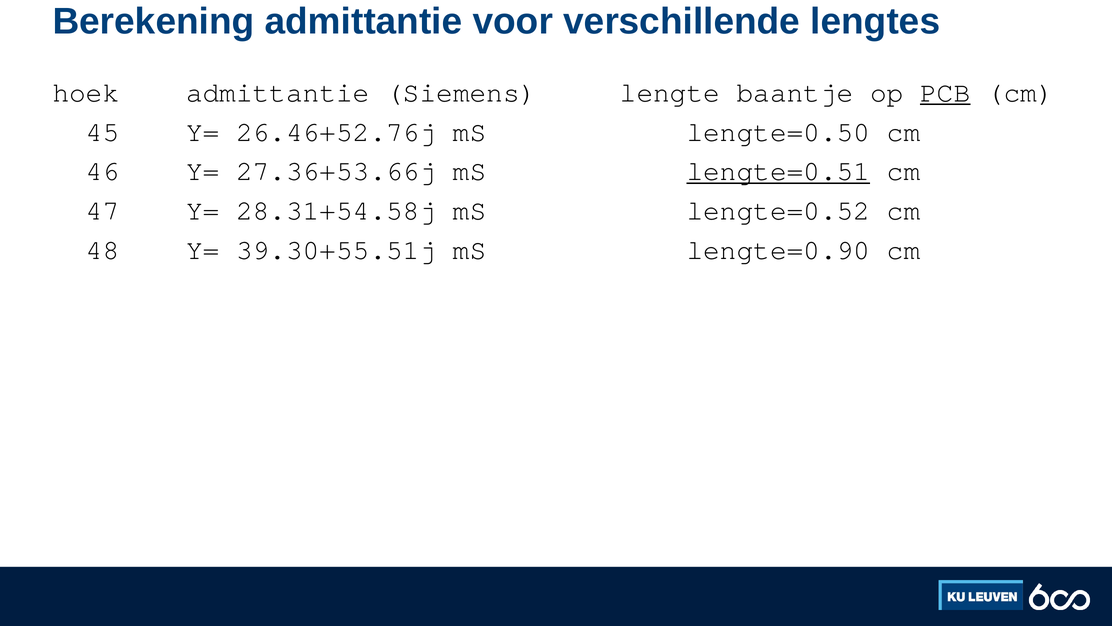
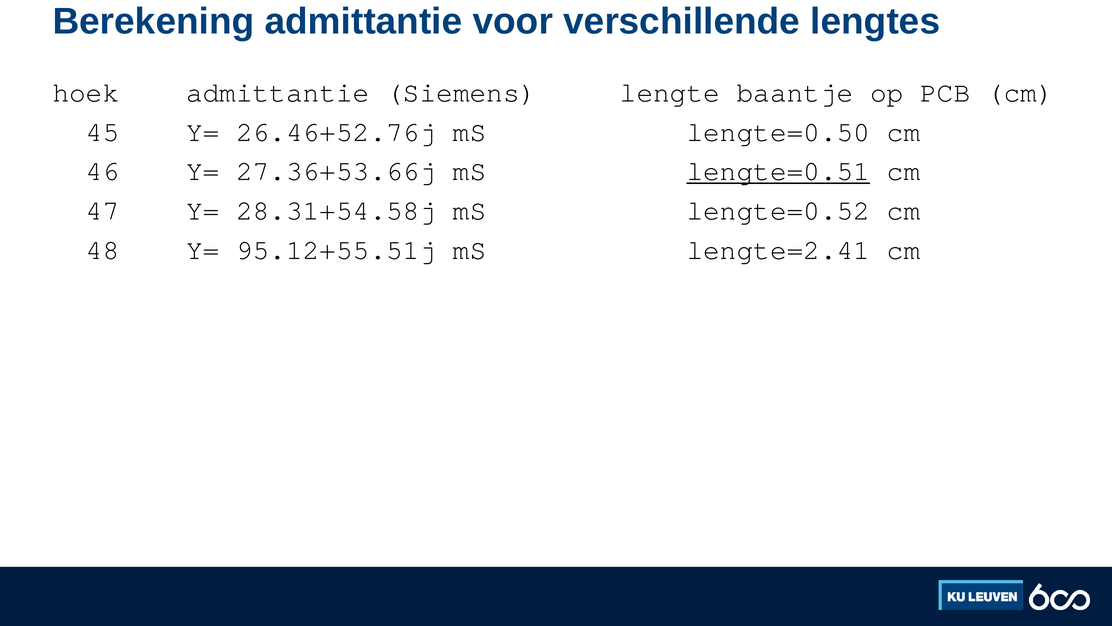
PCB underline: present -> none
39.30+55.51j: 39.30+55.51j -> 95.12+55.51j
lengte=0.90: lengte=0.90 -> lengte=2.41
